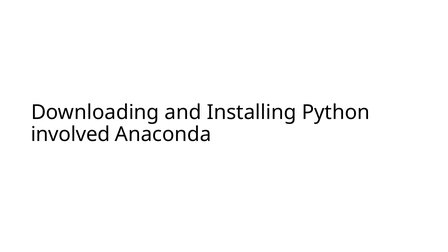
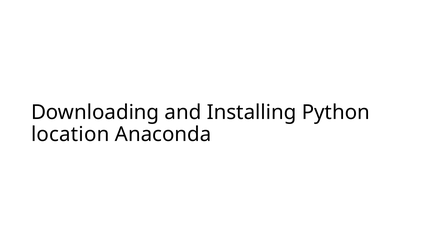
involved: involved -> location
